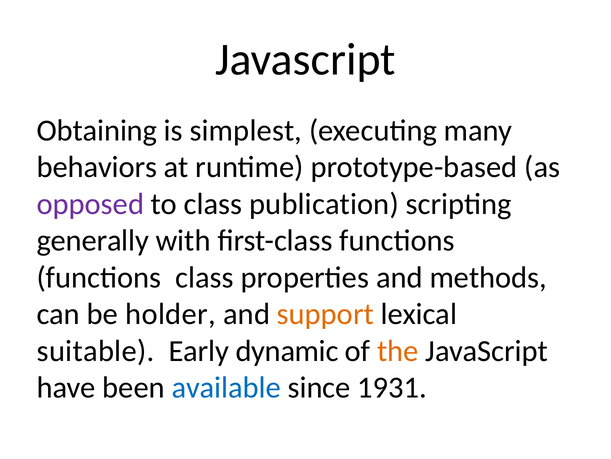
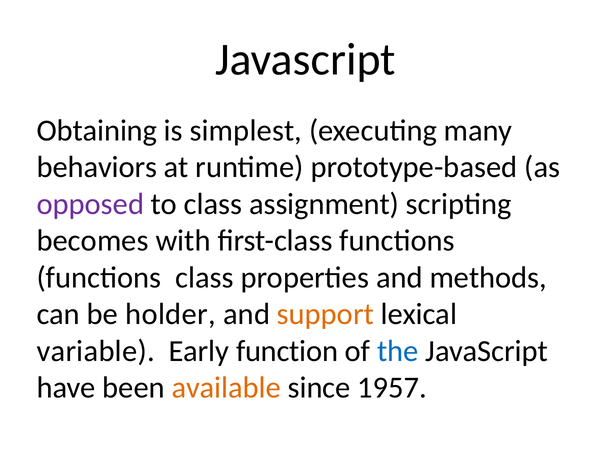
publication: publication -> assignment
generally: generally -> becomes
suitable: suitable -> variable
dynamic: dynamic -> function
the colour: orange -> blue
available colour: blue -> orange
1931: 1931 -> 1957
